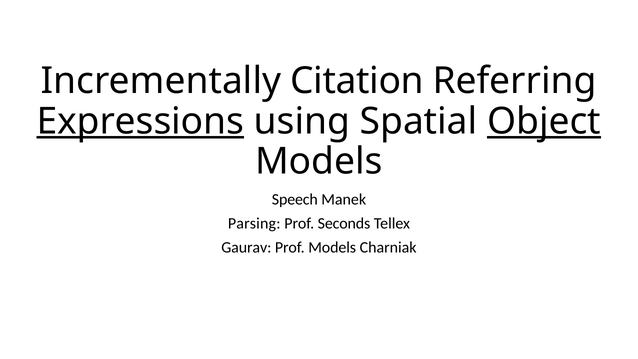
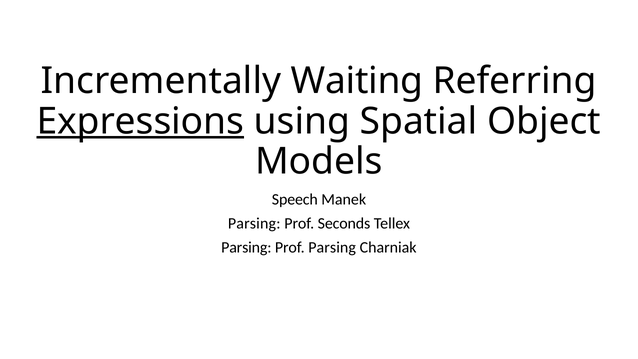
Citation: Citation -> Waiting
Object underline: present -> none
Gaurav at (246, 247): Gaurav -> Parsing
Prof Models: Models -> Parsing
